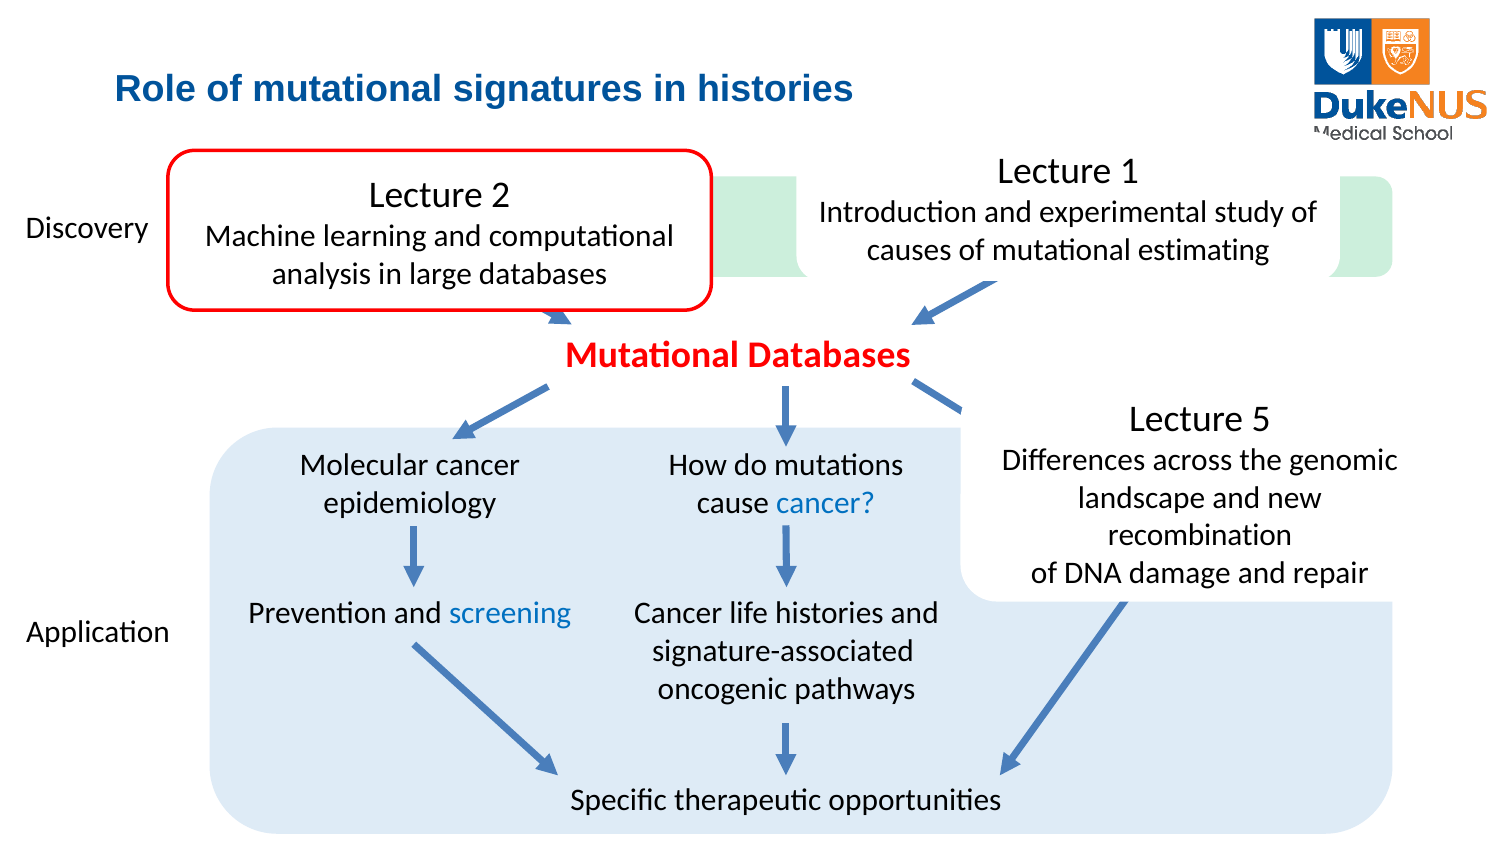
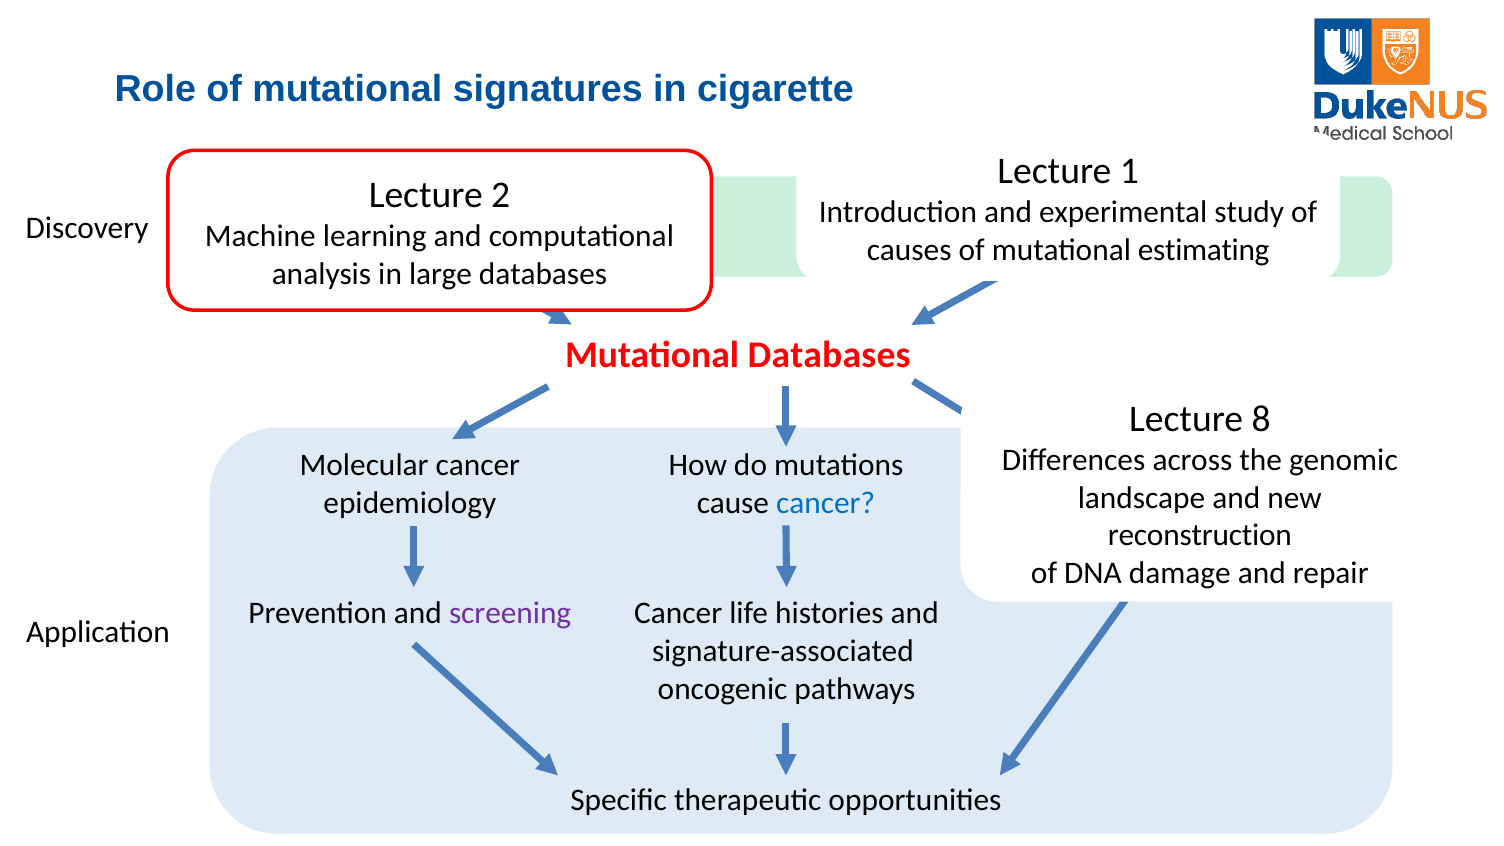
in histories: histories -> cigarette
5: 5 -> 8
recombination: recombination -> reconstruction
screening colour: blue -> purple
